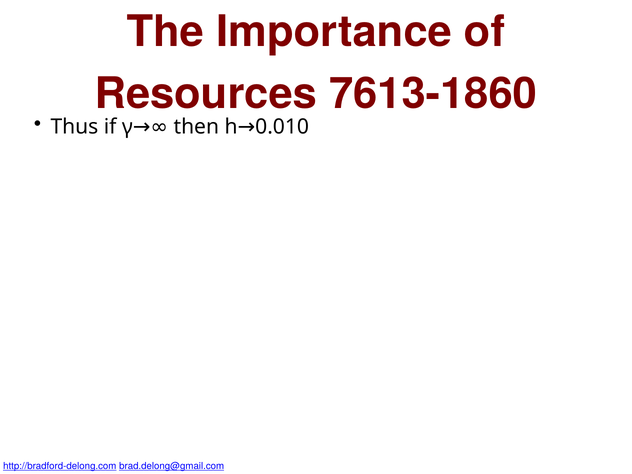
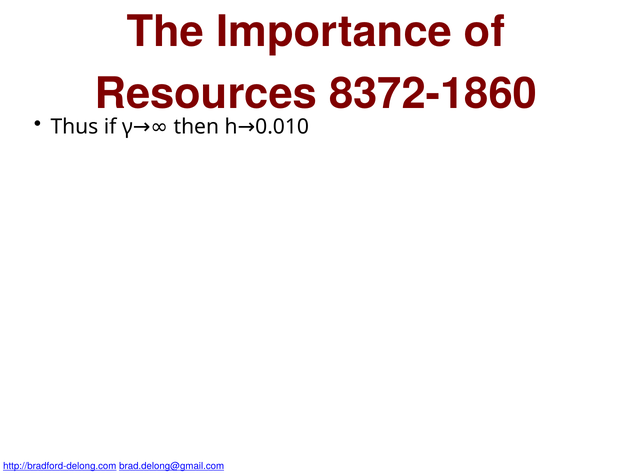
7613-1860: 7613-1860 -> 8372-1860
